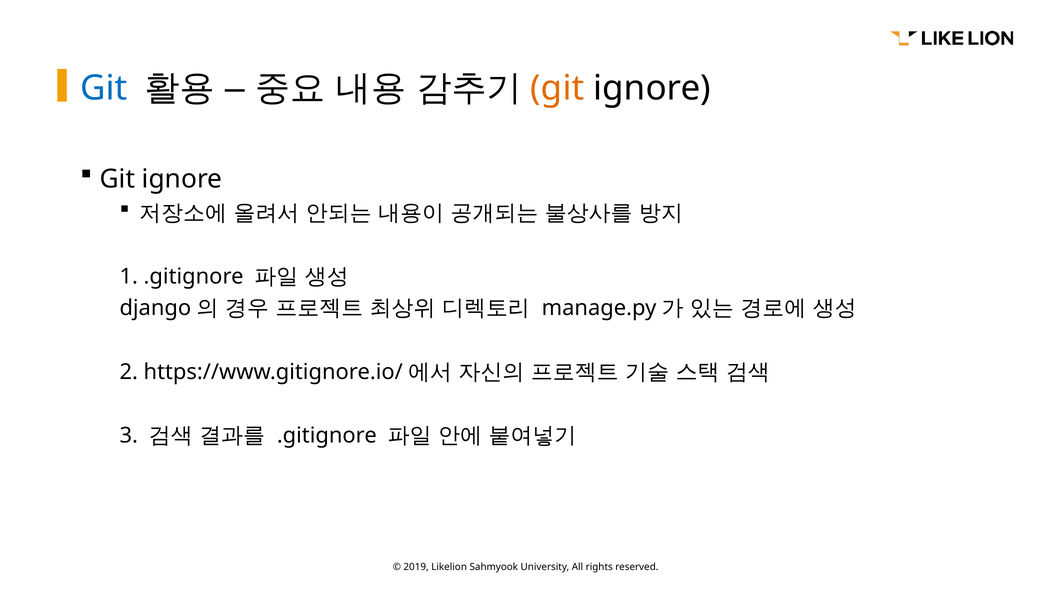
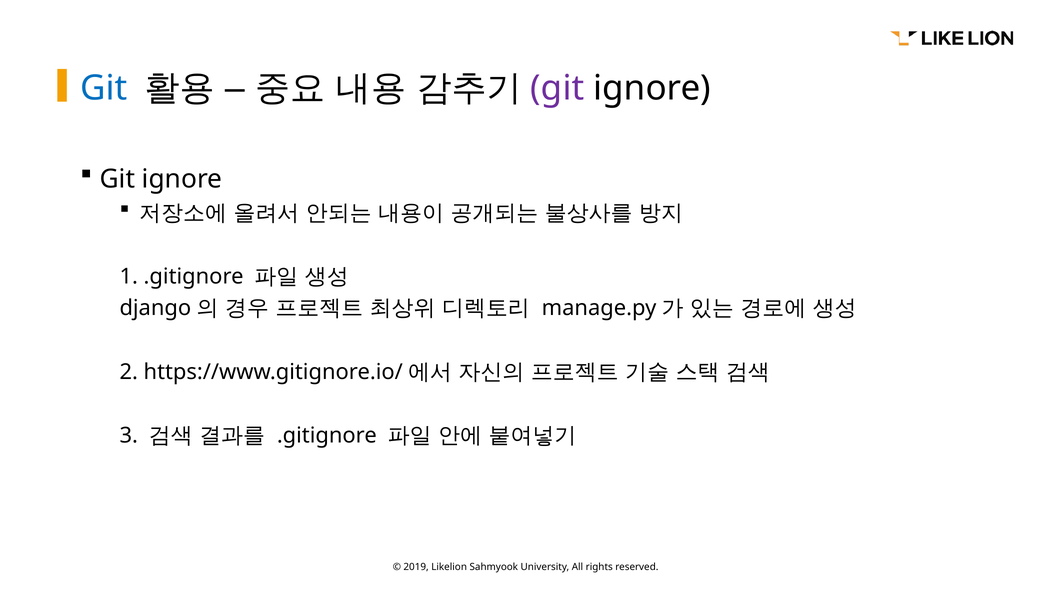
git at (557, 88) colour: orange -> purple
